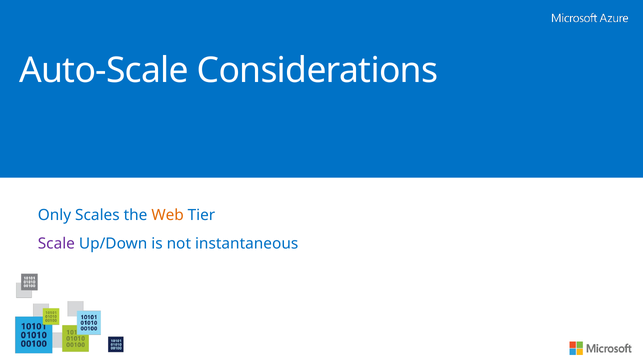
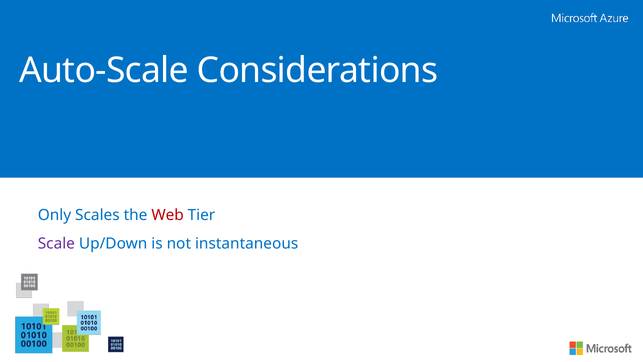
Web colour: orange -> red
